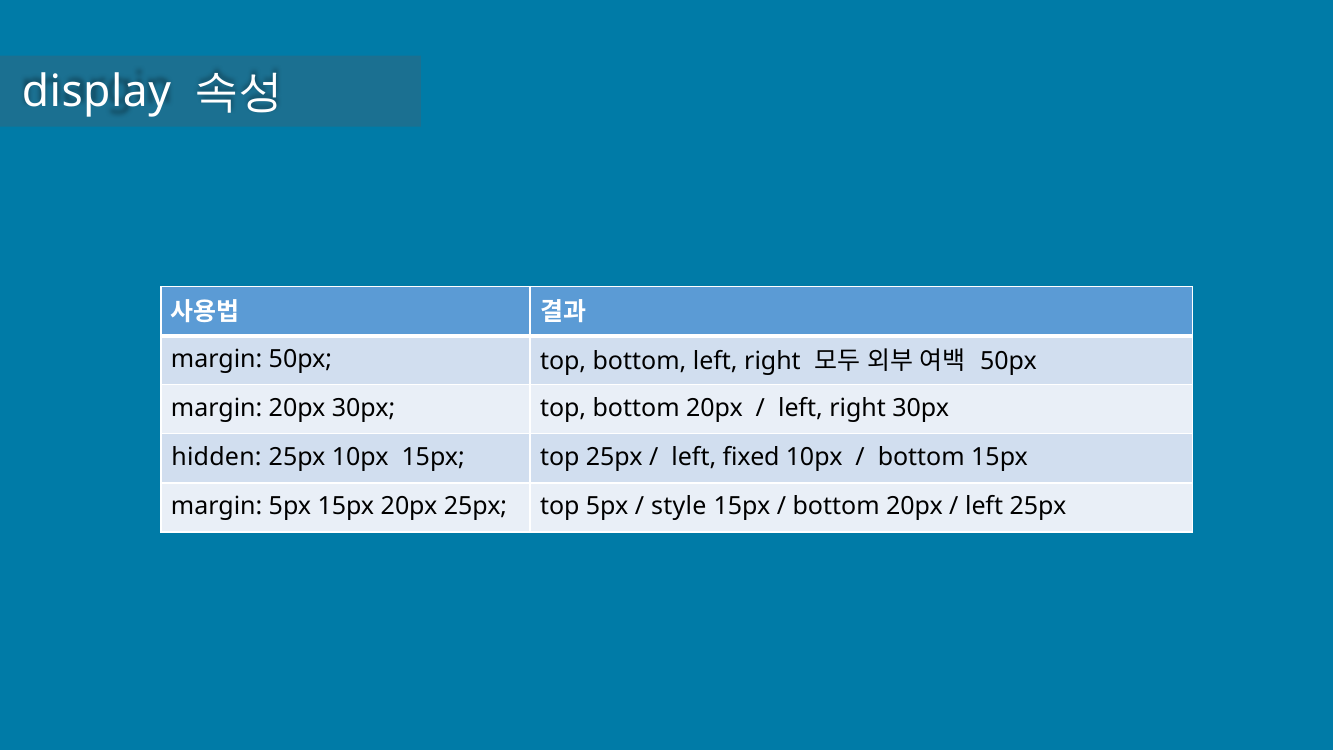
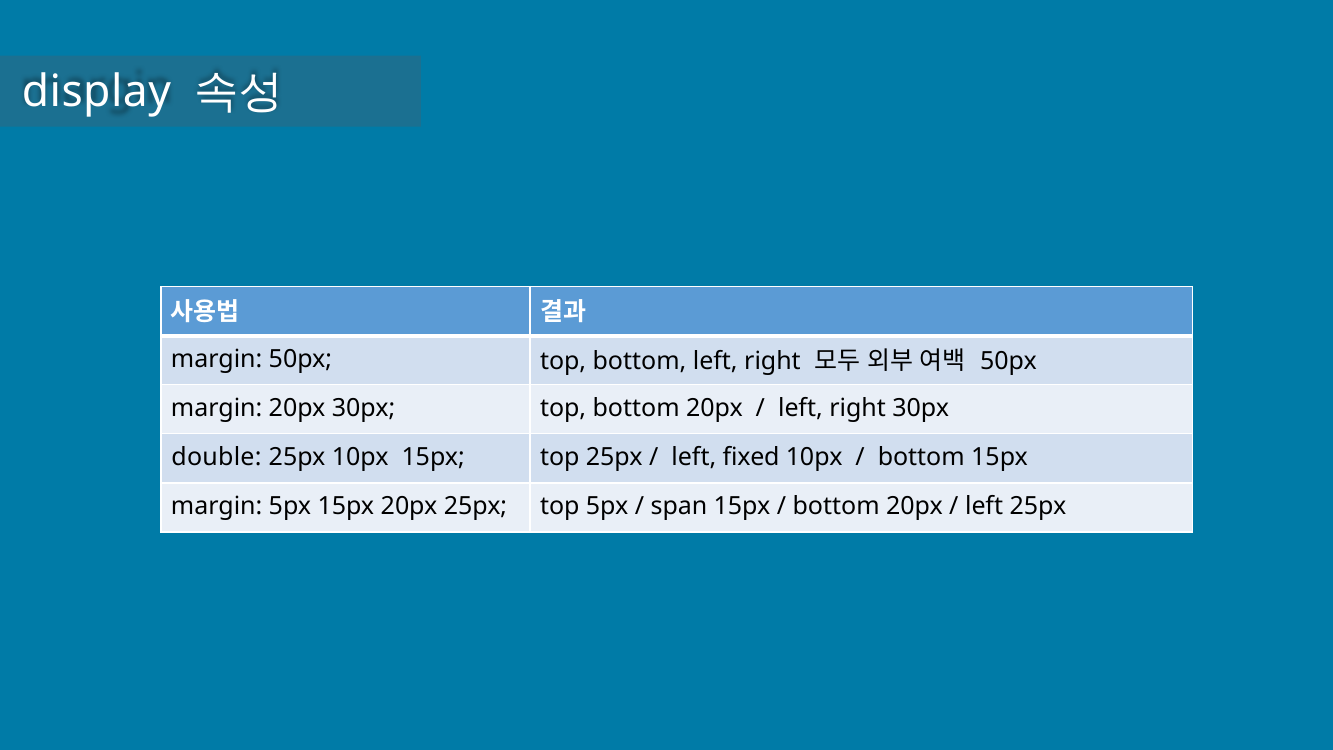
hidden: hidden -> double
style: style -> span
